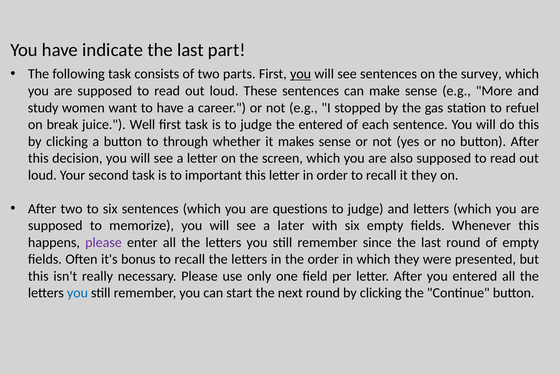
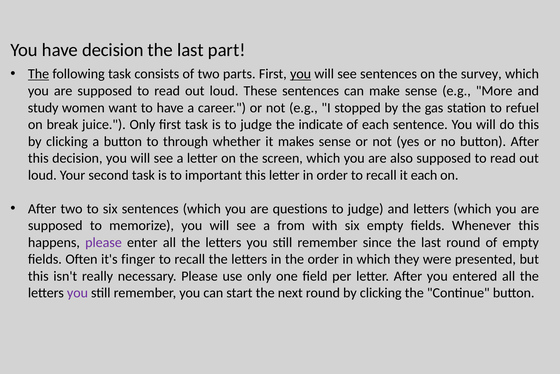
have indicate: indicate -> decision
The at (39, 74) underline: none -> present
juice Well: Well -> Only
the entered: entered -> indicate
it they: they -> each
later: later -> from
bonus: bonus -> finger
you at (77, 292) colour: blue -> purple
